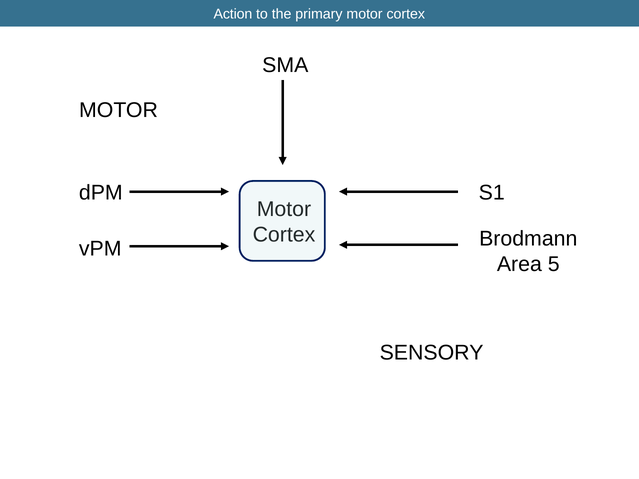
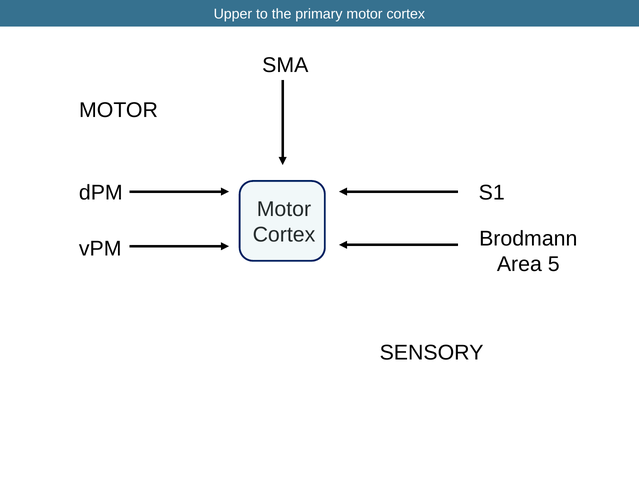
Action: Action -> Upper
